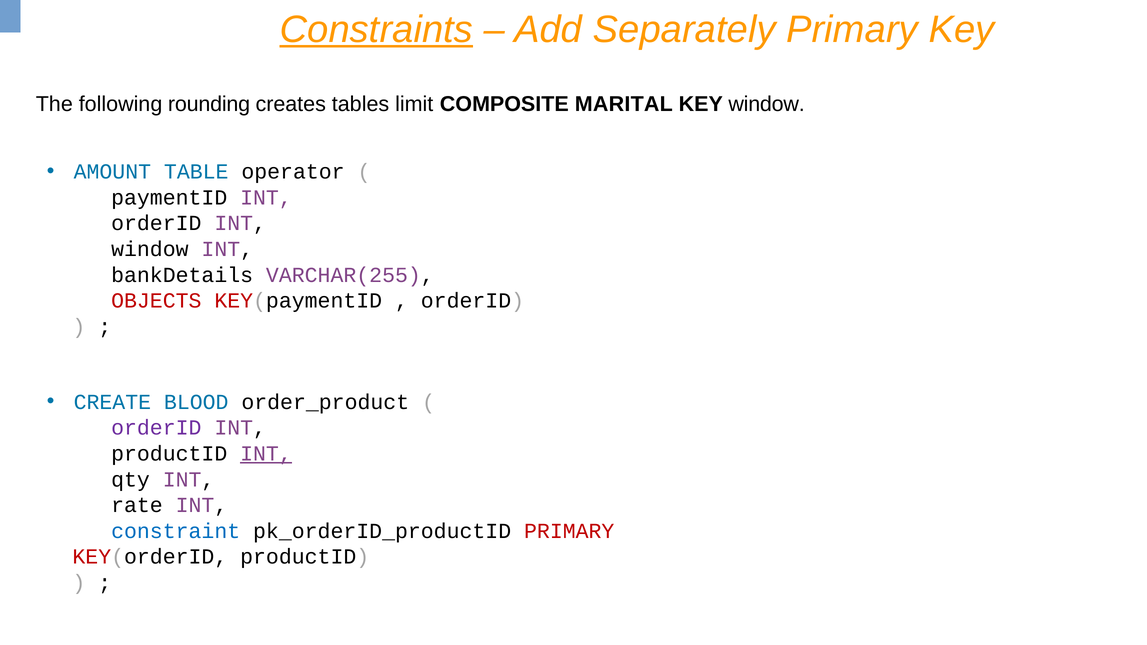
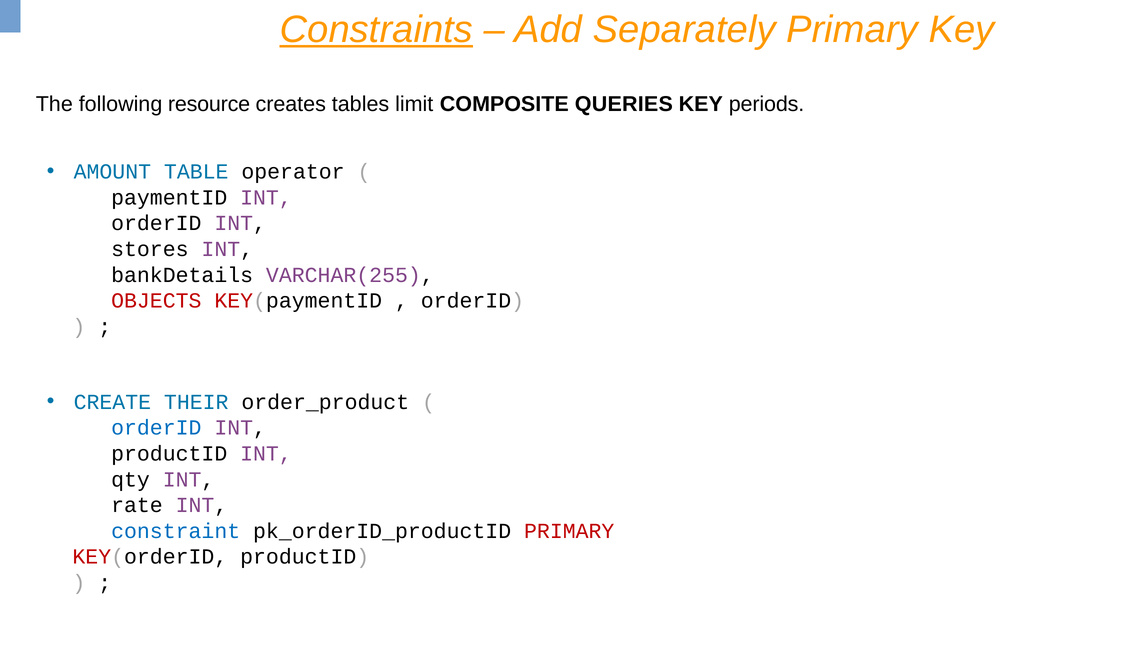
rounding: rounding -> resource
MARITAL: MARITAL -> QUERIES
KEY window: window -> periods
window at (150, 249): window -> stores
BLOOD: BLOOD -> THEIR
orderID at (156, 428) colour: purple -> blue
INT at (266, 454) underline: present -> none
